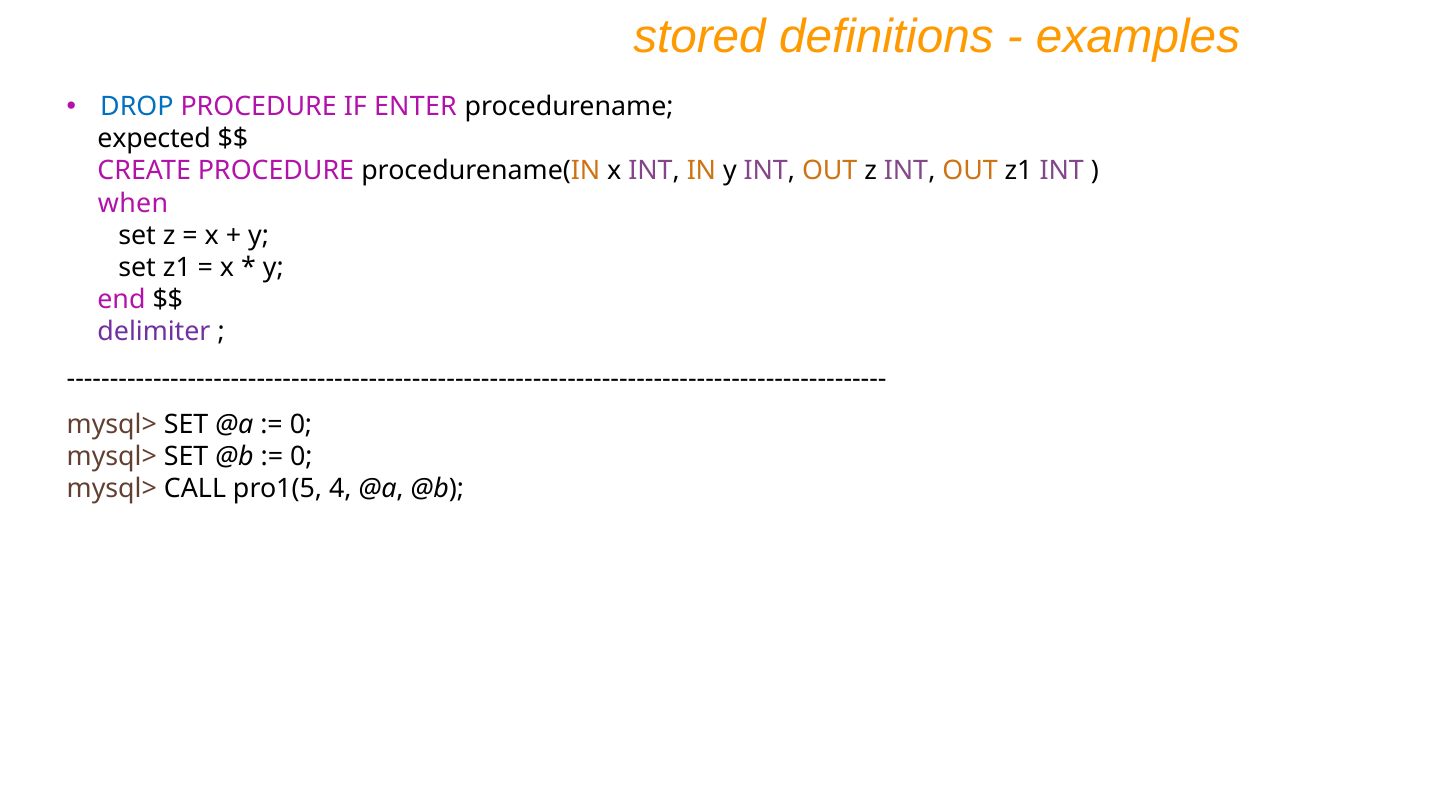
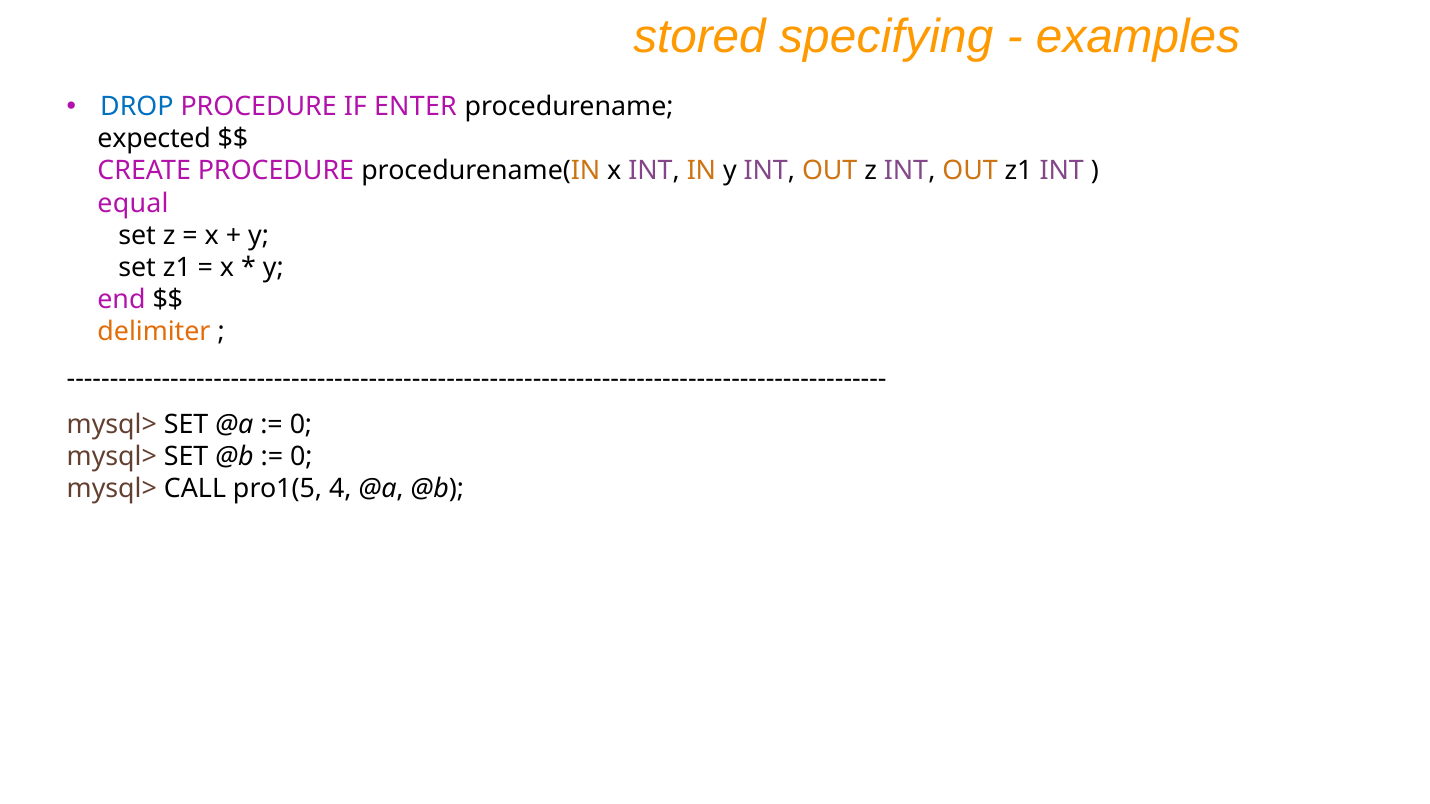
definitions: definitions -> specifying
when: when -> equal
delimiter colour: purple -> orange
